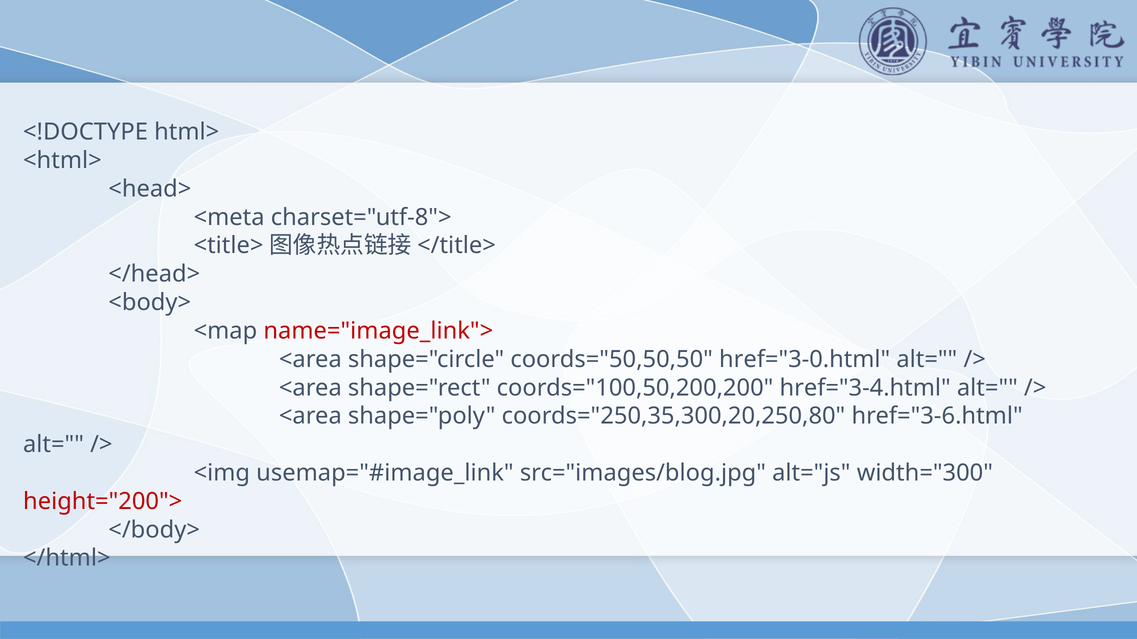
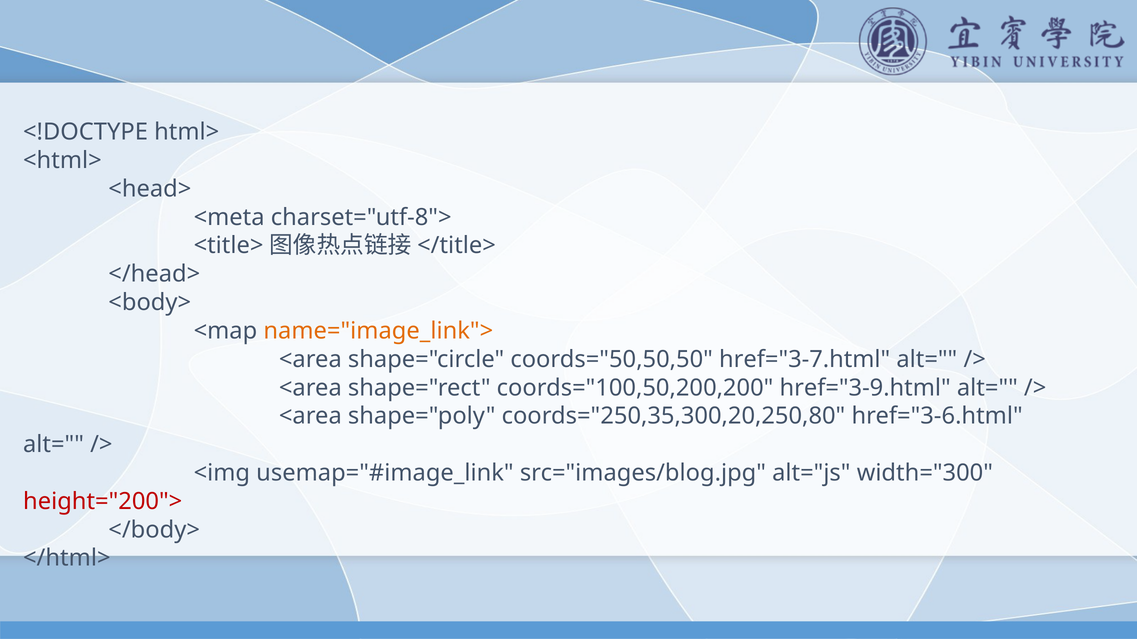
name="image_link"> colour: red -> orange
href="3-0.html: href="3-0.html -> href="3-7.html
href="3-4.html: href="3-4.html -> href="3-9.html
